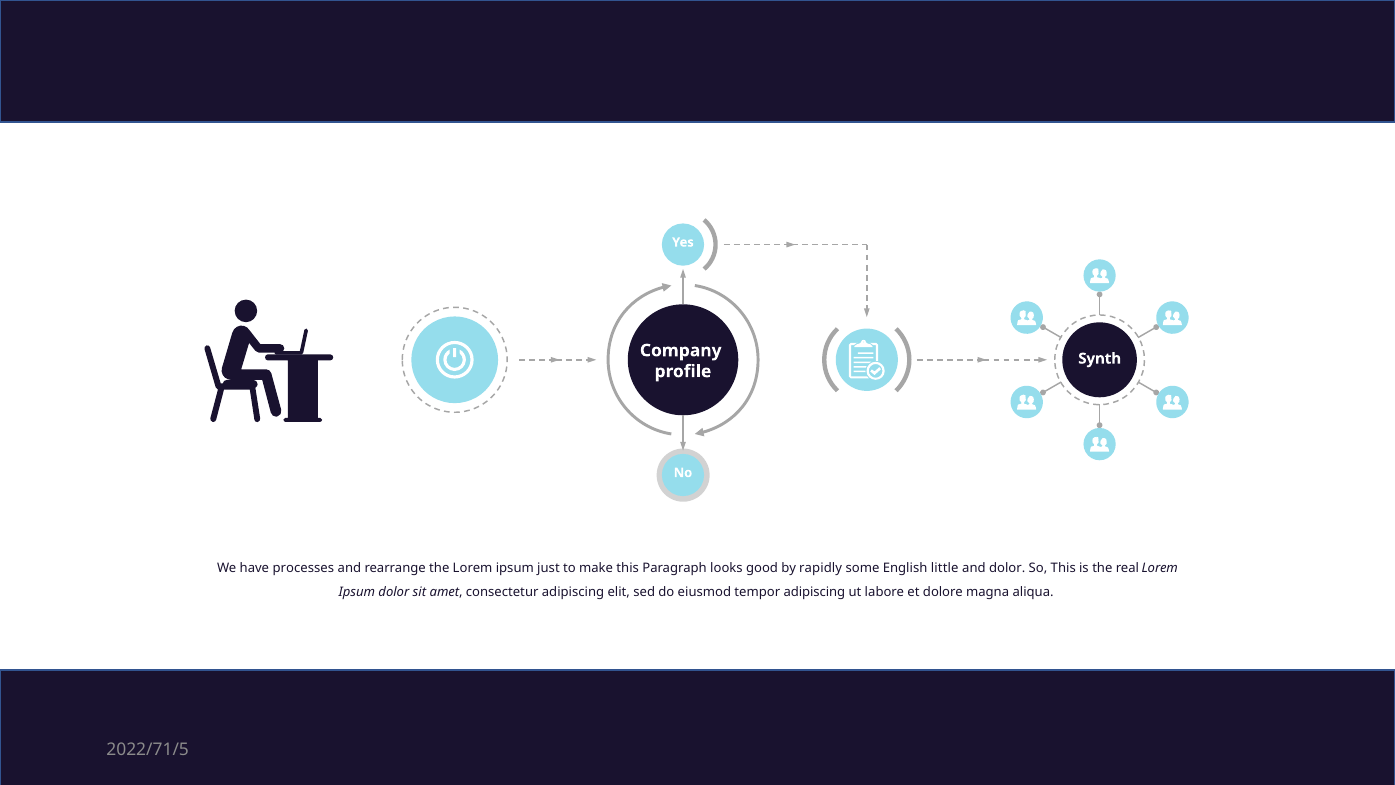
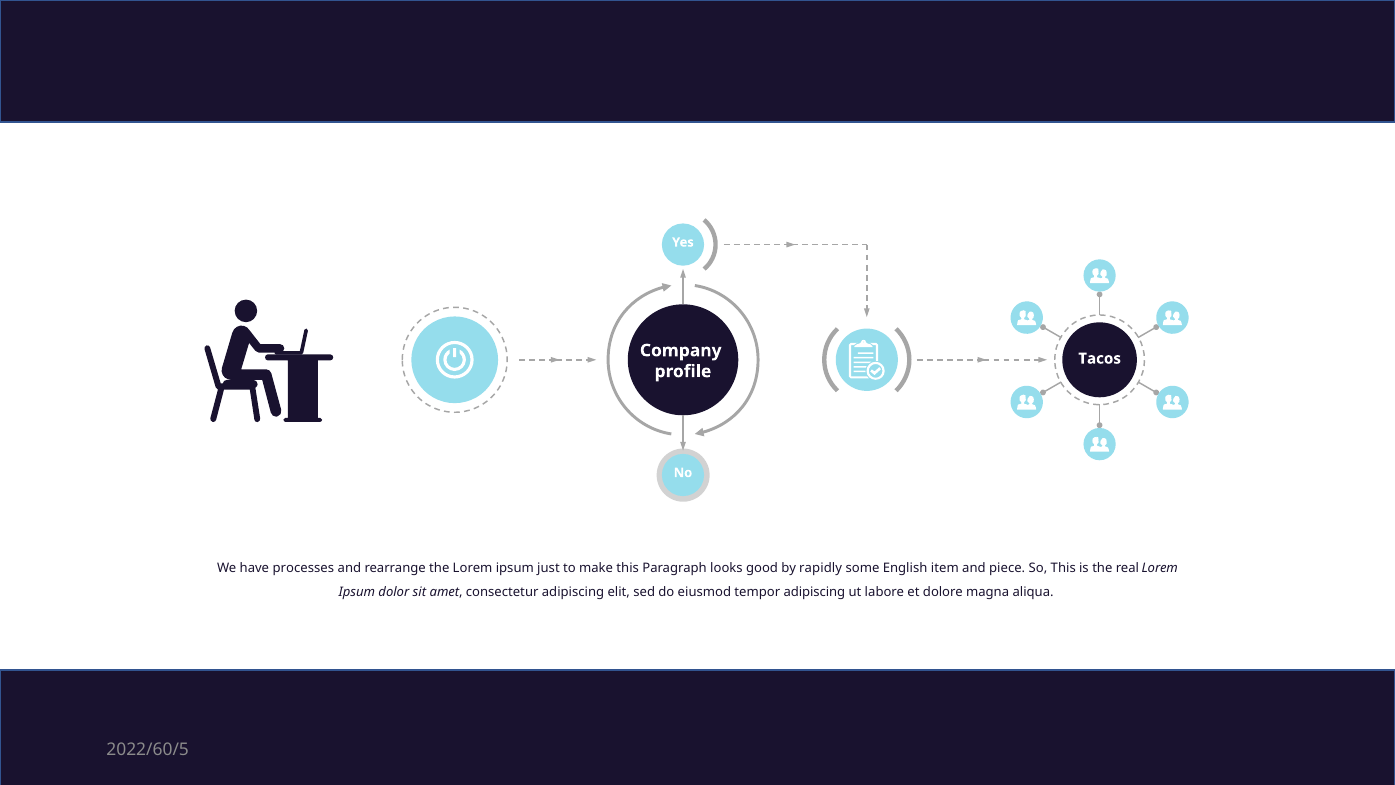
Synth: Synth -> Tacos
little: little -> item
and dolor: dolor -> piece
2022/71/5: 2022/71/5 -> 2022/60/5
